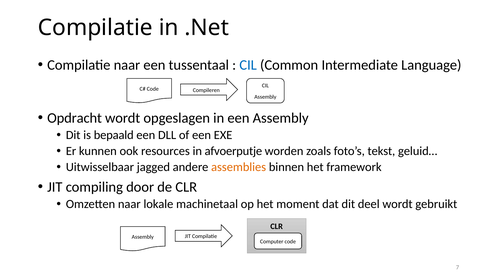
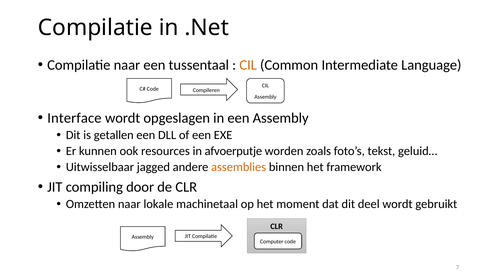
CIL at (248, 65) colour: blue -> orange
Opdracht: Opdracht -> Interface
bepaald: bepaald -> getallen
